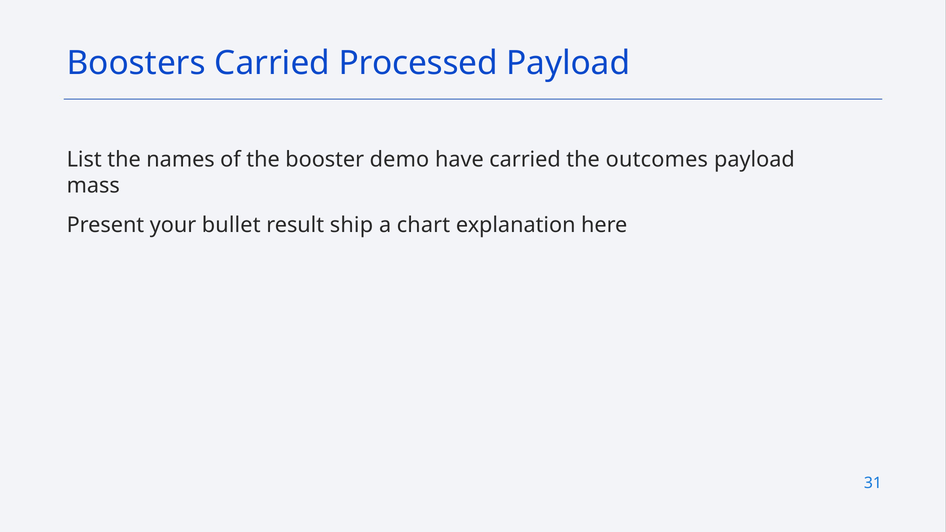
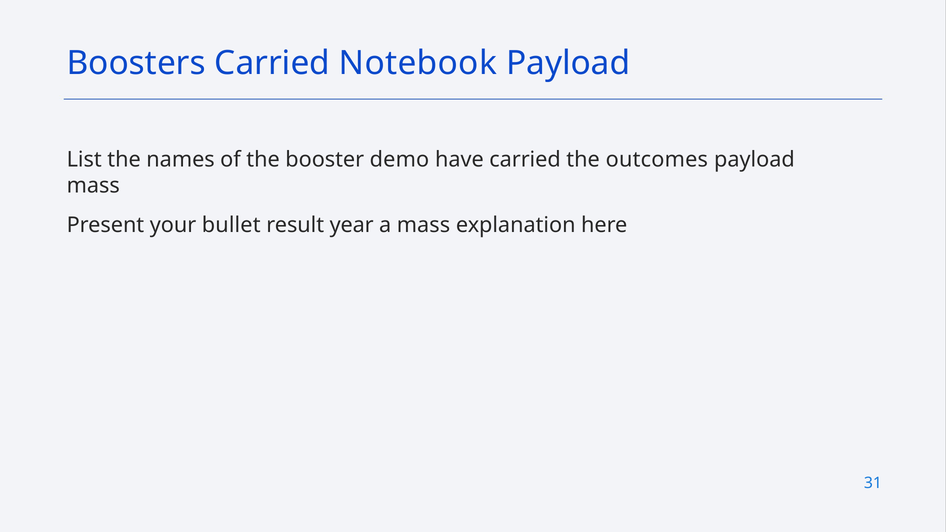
Processed: Processed -> Notebook
ship: ship -> year
a chart: chart -> mass
